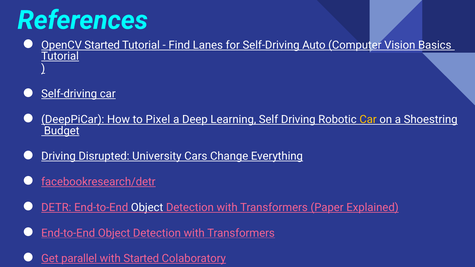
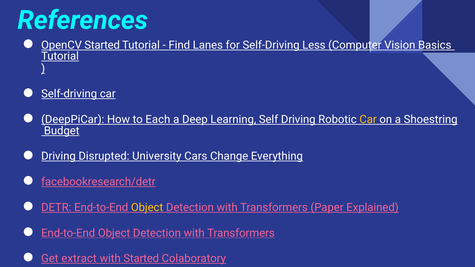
Auto: Auto -> Less
Pixel: Pixel -> Each
Object at (147, 208) colour: white -> yellow
parallel: parallel -> extract
